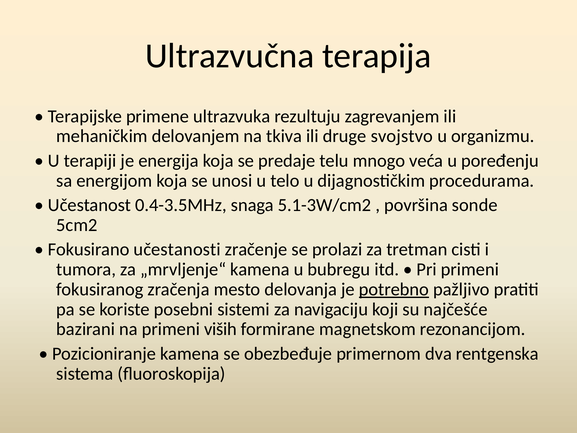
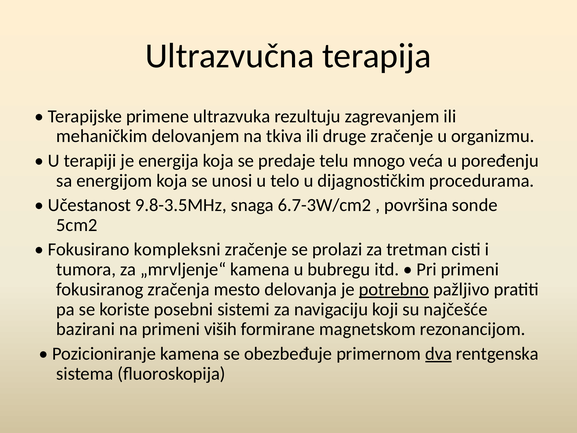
druge svojstvo: svojstvo -> zračenje
0.4-3.5MHz: 0.4-3.5MHz -> 9.8-3.5MHz
5.1-3W/cm2: 5.1-3W/cm2 -> 6.7-3W/cm2
učestanosti: učestanosti -> kompleksni
dva underline: none -> present
